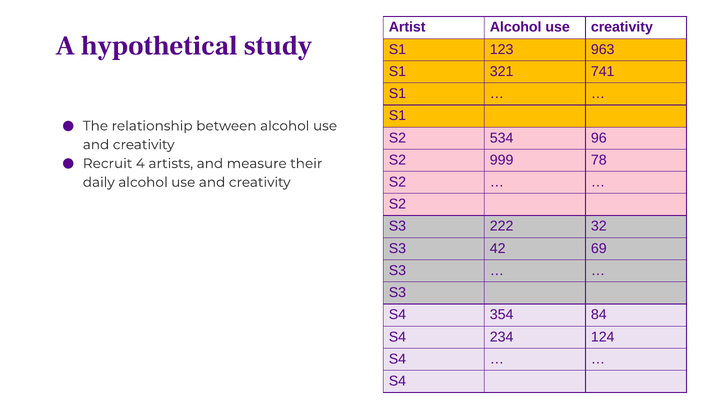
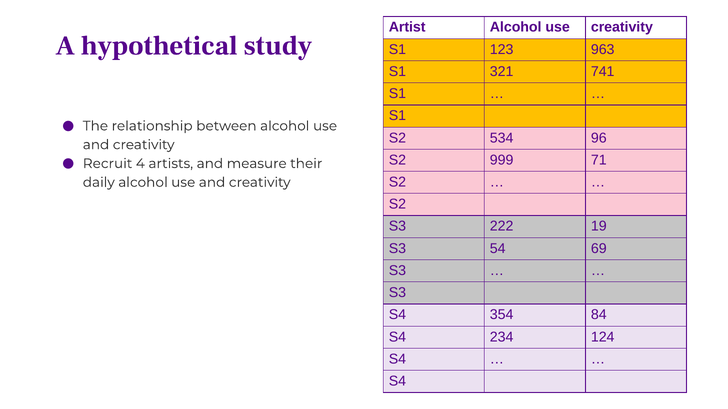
78: 78 -> 71
32: 32 -> 19
42: 42 -> 54
